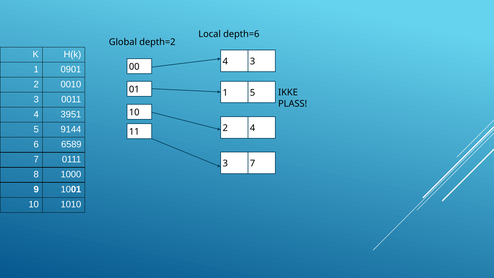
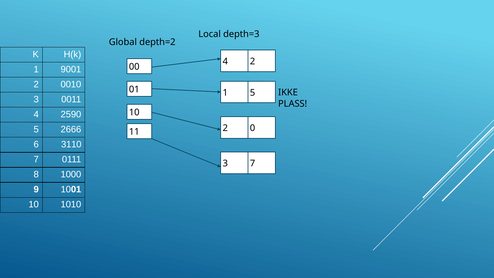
depth=6: depth=6 -> depth=3
3 at (253, 61): 3 -> 2
0901: 0901 -> 9001
3951: 3951 -> 2590
9144: 9144 -> 2666
2 4: 4 -> 0
6589: 6589 -> 3110
